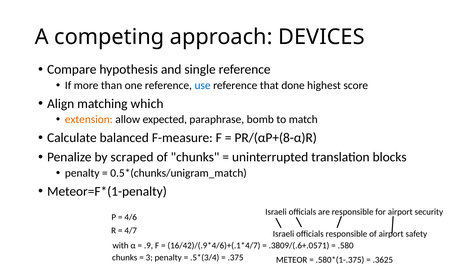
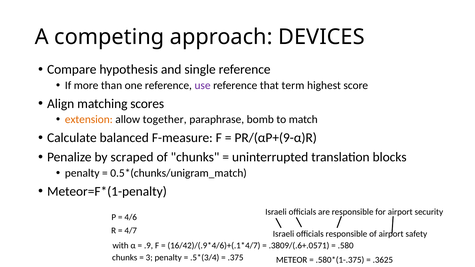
use colour: blue -> purple
done: done -> term
which: which -> scores
expected: expected -> together
PR/(αP+(8-α)R: PR/(αP+(8-α)R -> PR/(αP+(9-α)R
